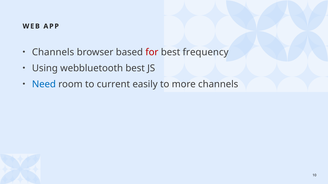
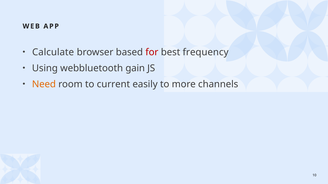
Channels at (53, 52): Channels -> Calculate
webbluetooth best: best -> gain
Need colour: blue -> orange
